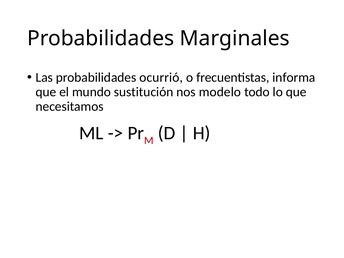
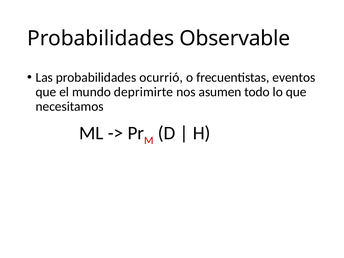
Marginales: Marginales -> Observable
informa: informa -> eventos
sustitución: sustitución -> deprimirte
modelo: modelo -> asumen
